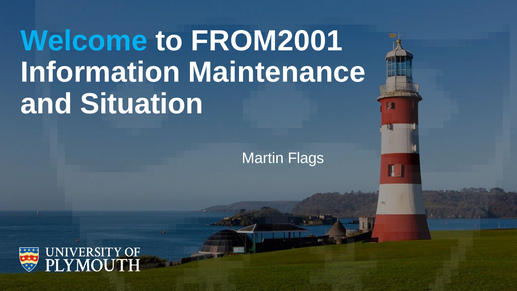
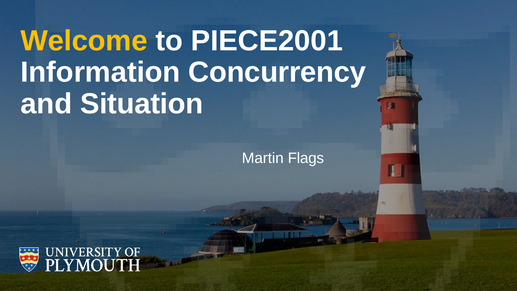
Welcome colour: light blue -> yellow
FROM2001: FROM2001 -> PIECE2001
Maintenance: Maintenance -> Concurrency
